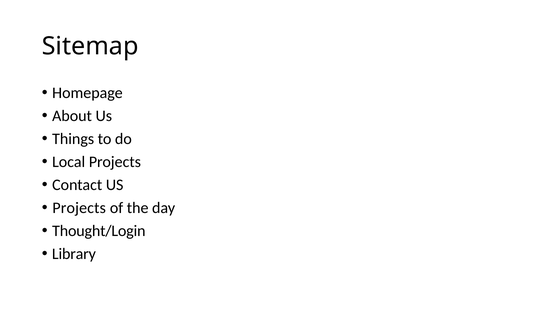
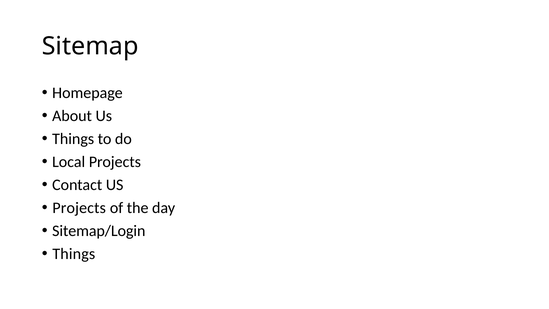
Thought/Login: Thought/Login -> Sitemap/Login
Library at (74, 254): Library -> Things
